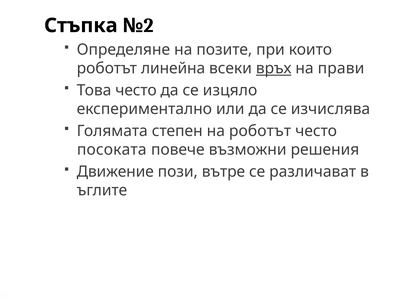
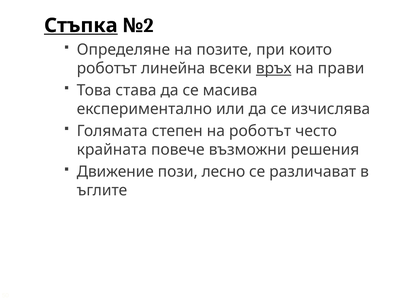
Стъпка underline: none -> present
Това често: често -> става
изцяло: изцяло -> масива
посоката: посоката -> крайната
вътре: вътре -> лесно
